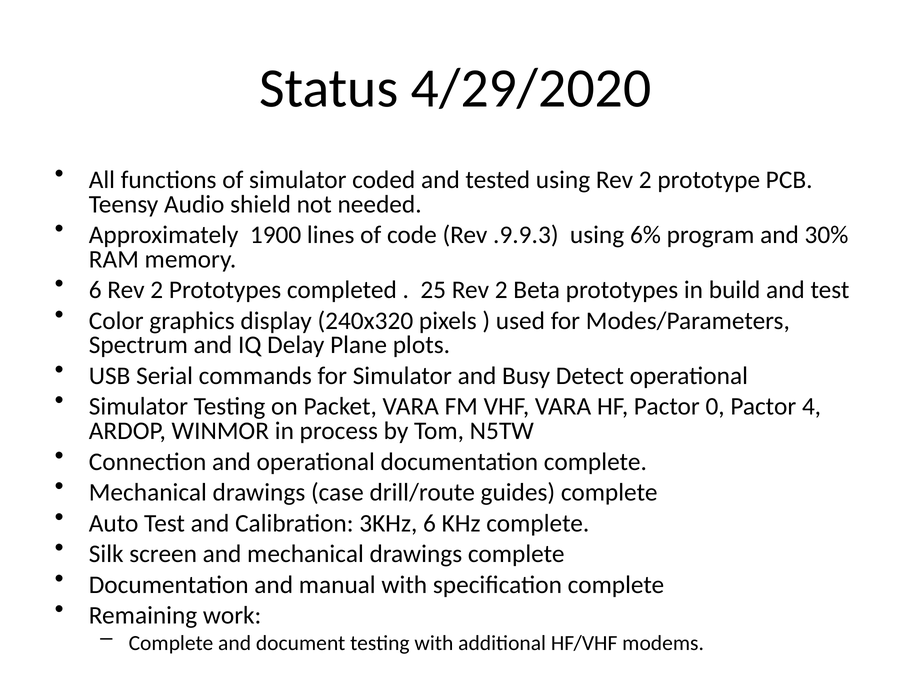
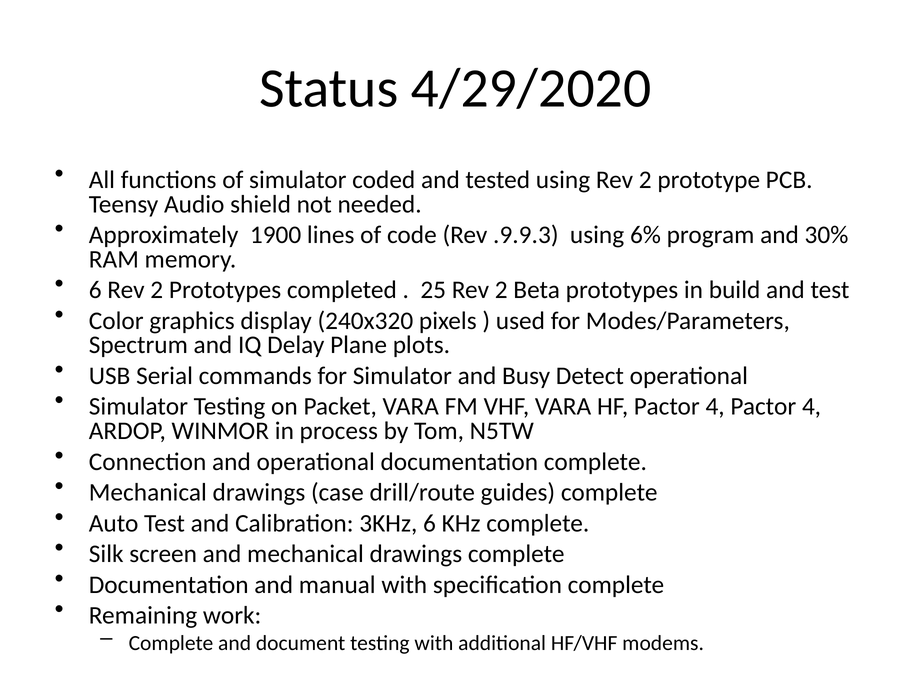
HF Pactor 0: 0 -> 4
